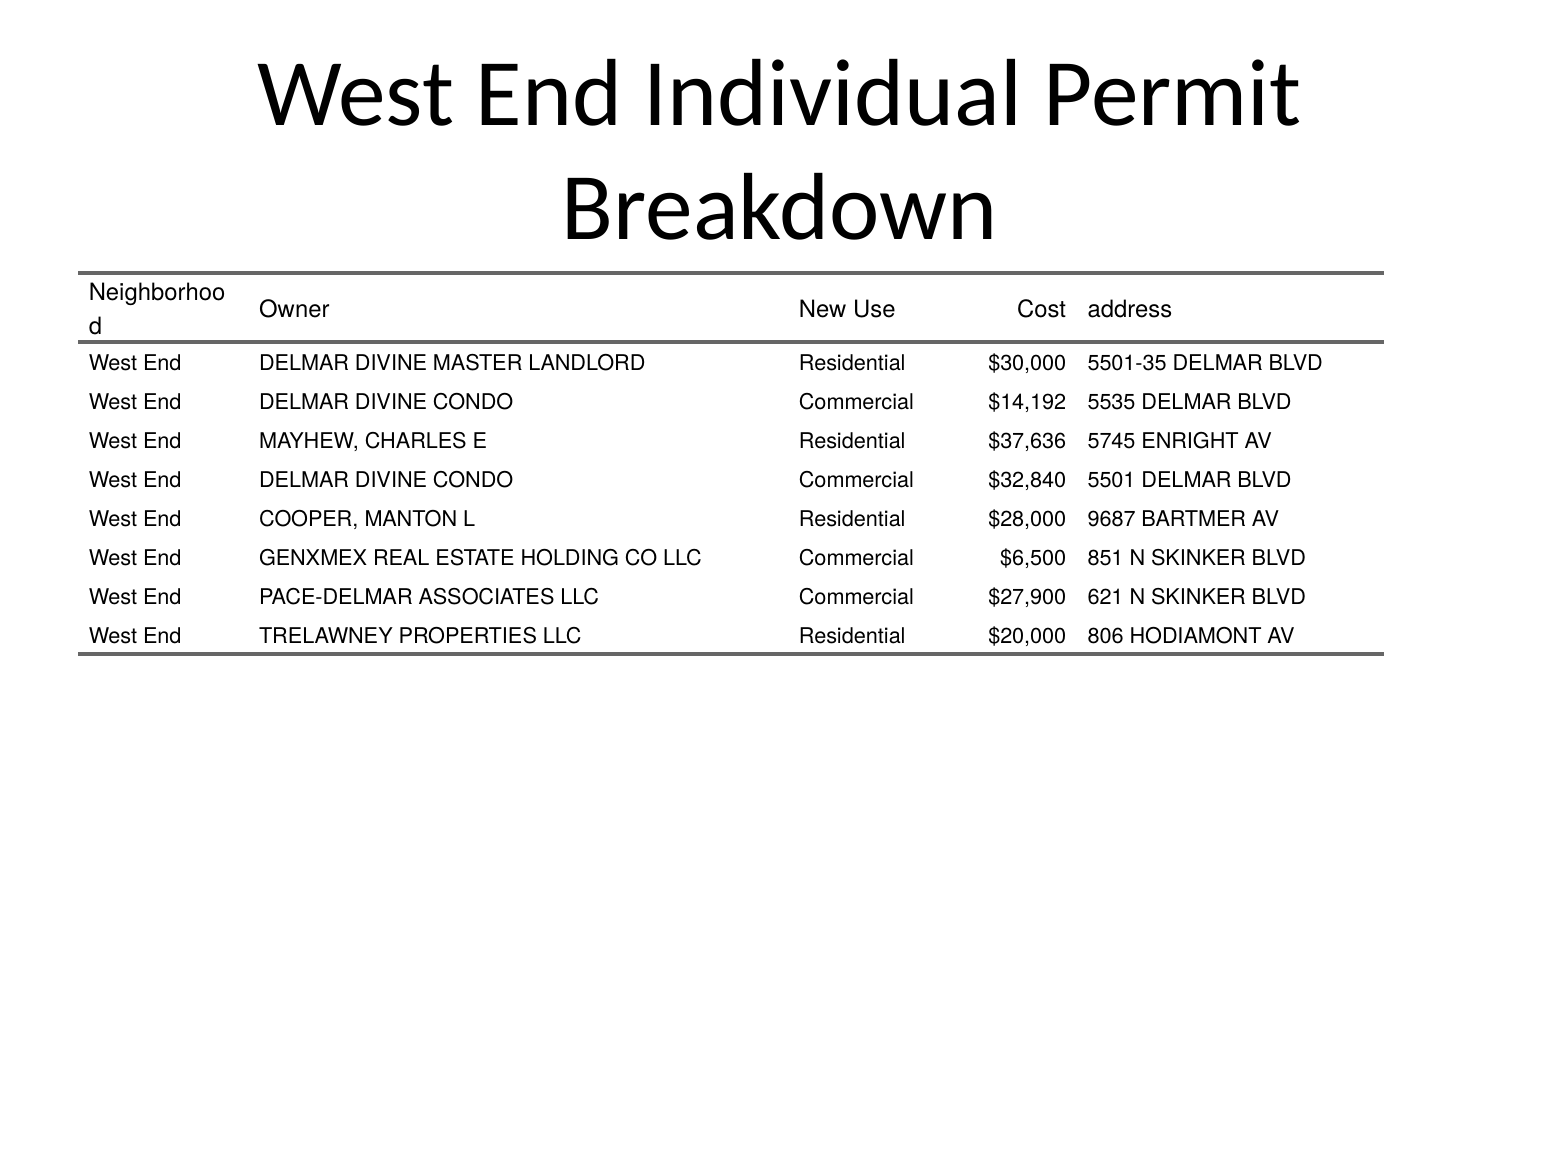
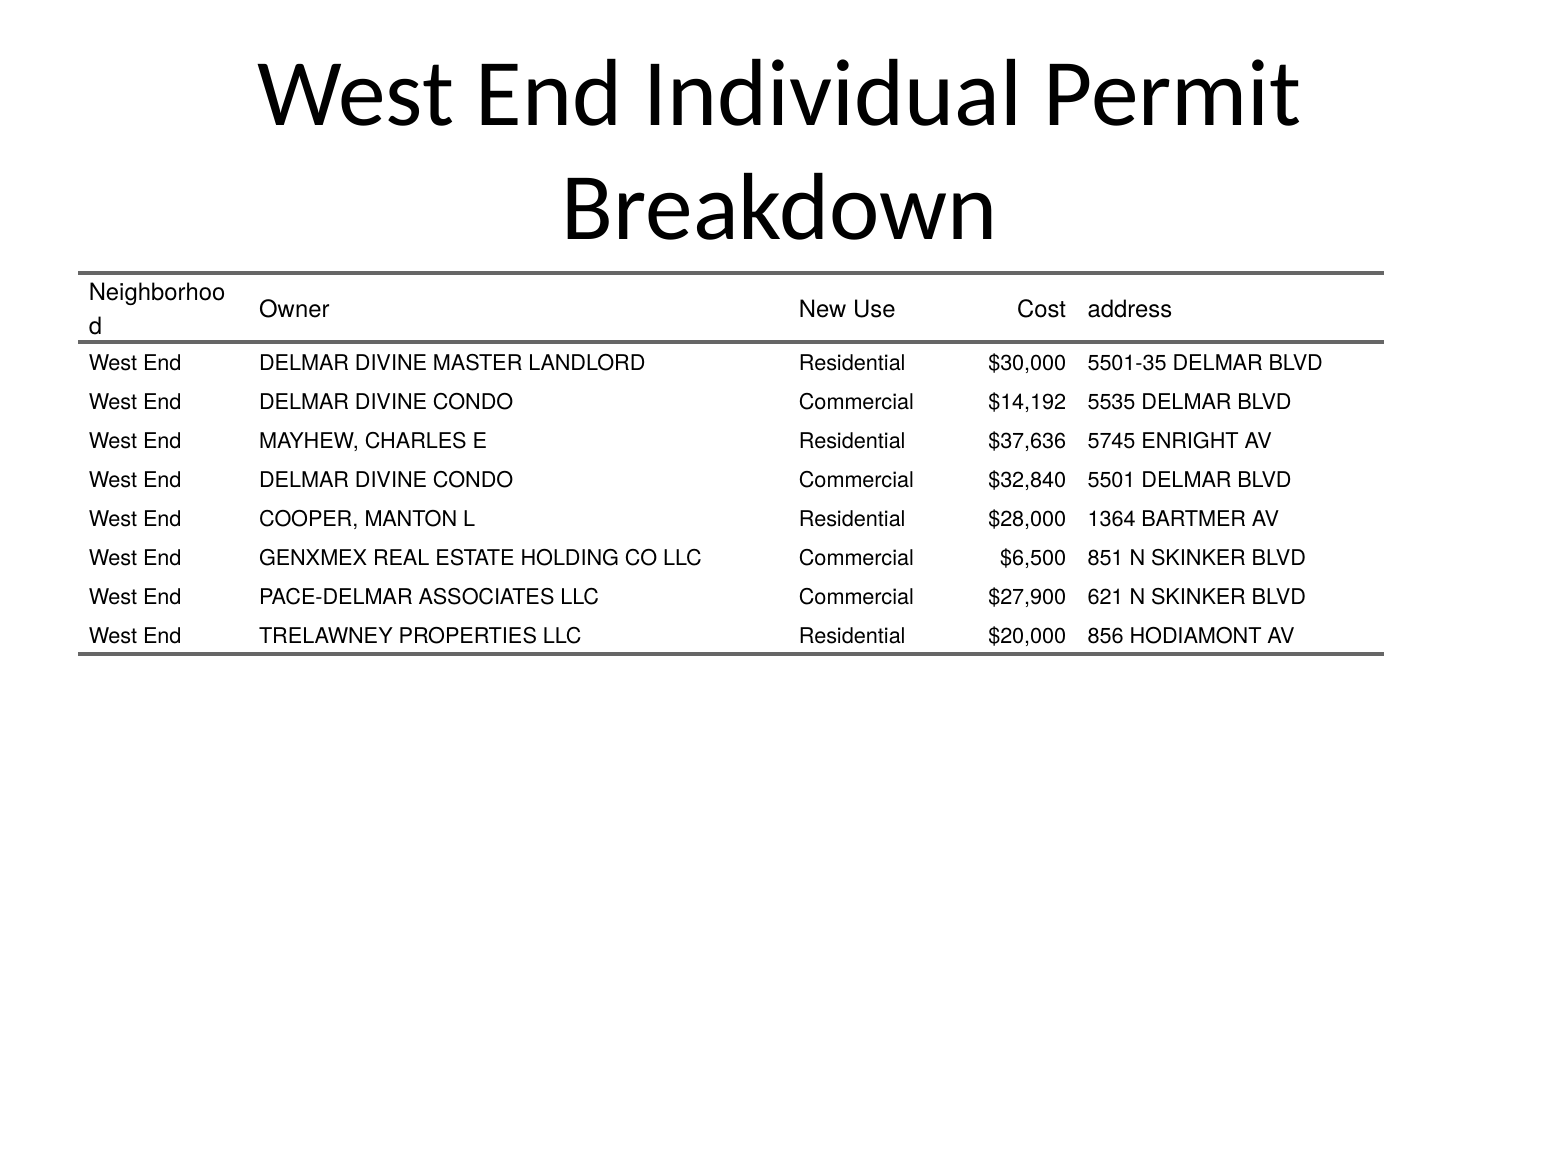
9687: 9687 -> 1364
806: 806 -> 856
